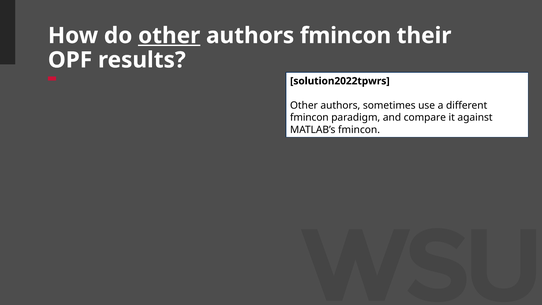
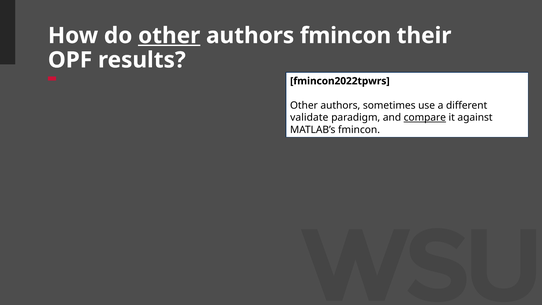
solution2022tpwrs: solution2022tpwrs -> fmincon2022tpwrs
fmincon at (309, 118): fmincon -> validate
compare underline: none -> present
